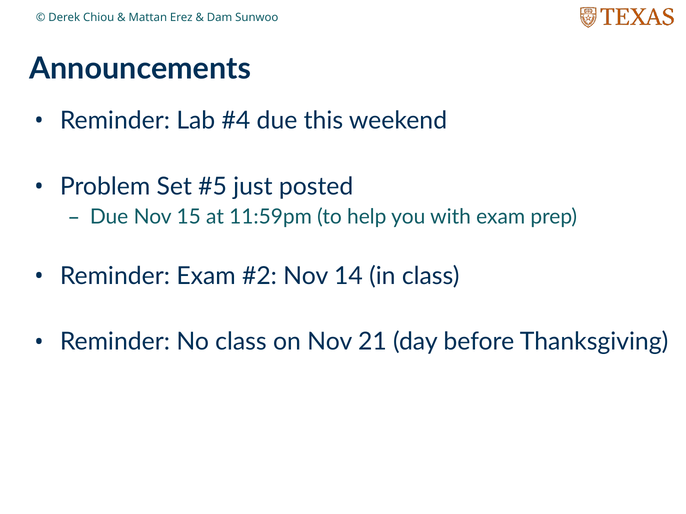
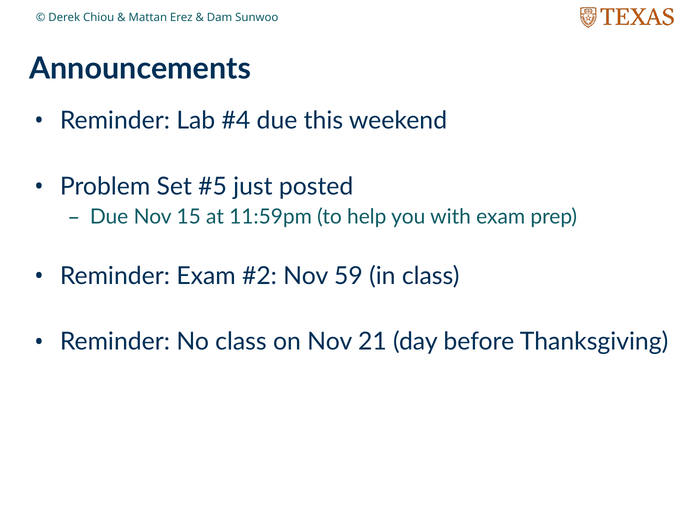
14: 14 -> 59
